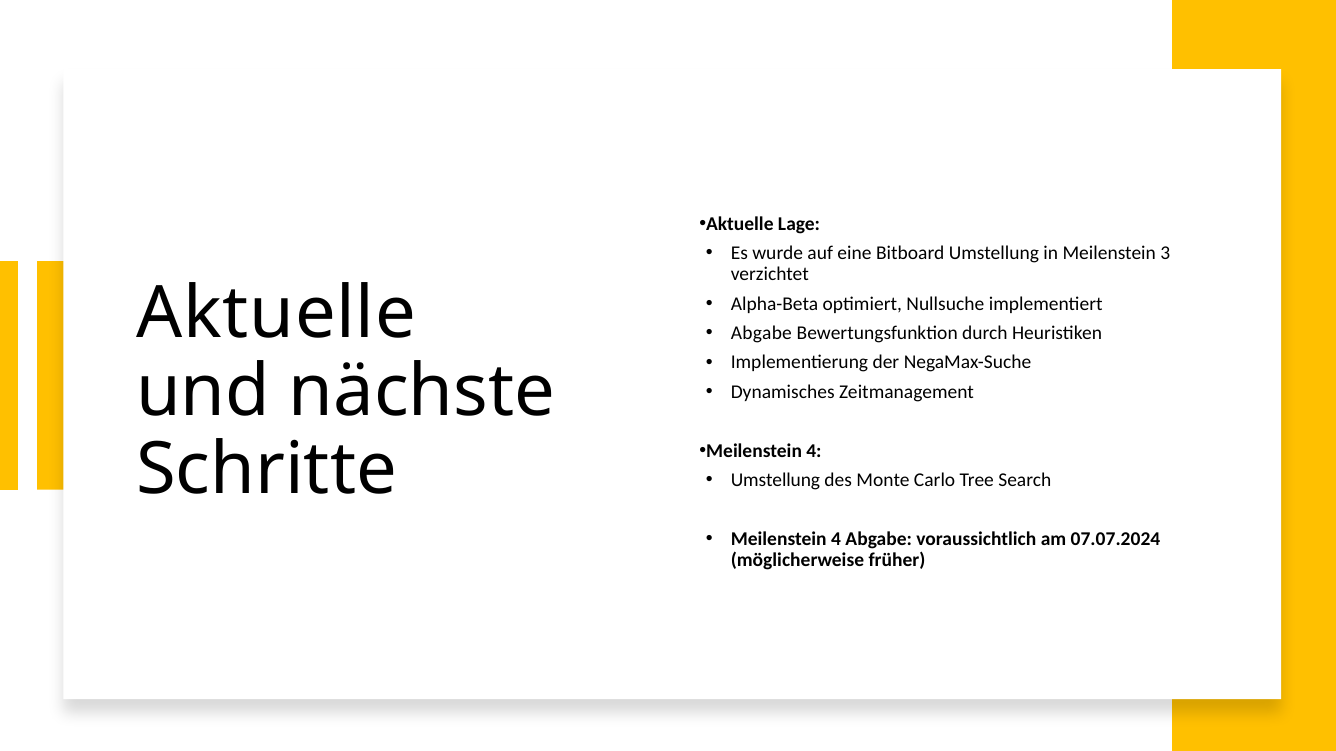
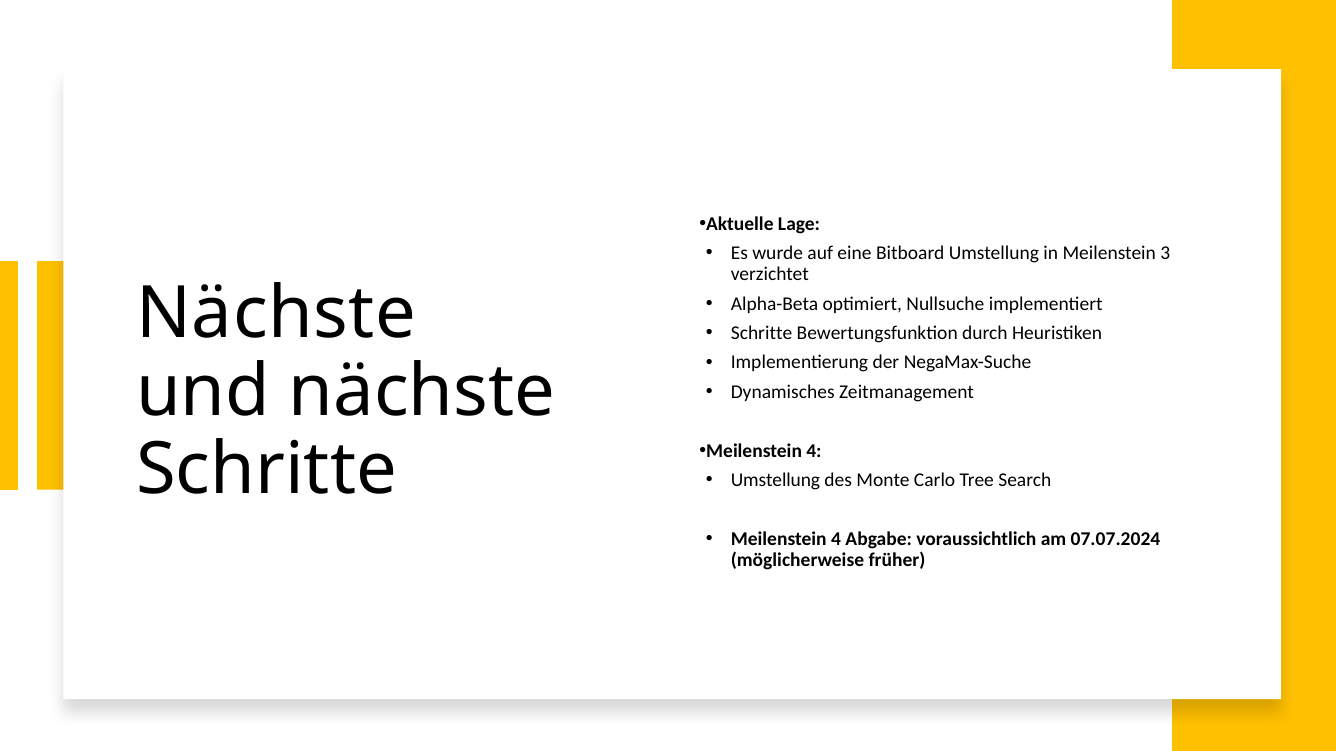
Aktuelle at (276, 314): Aktuelle -> Nächste
Abgabe at (761, 333): Abgabe -> Schritte
